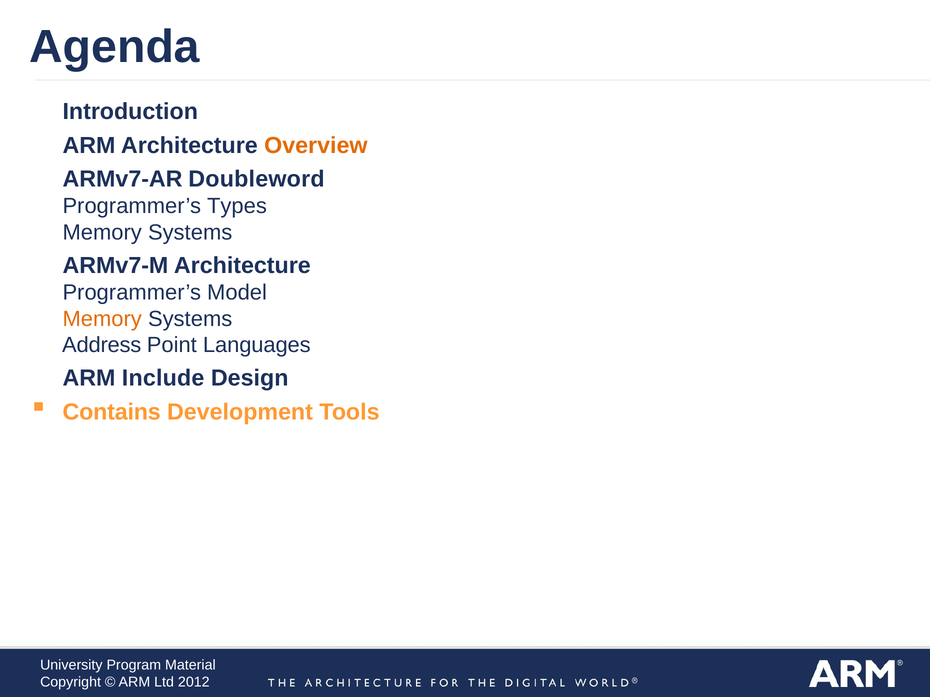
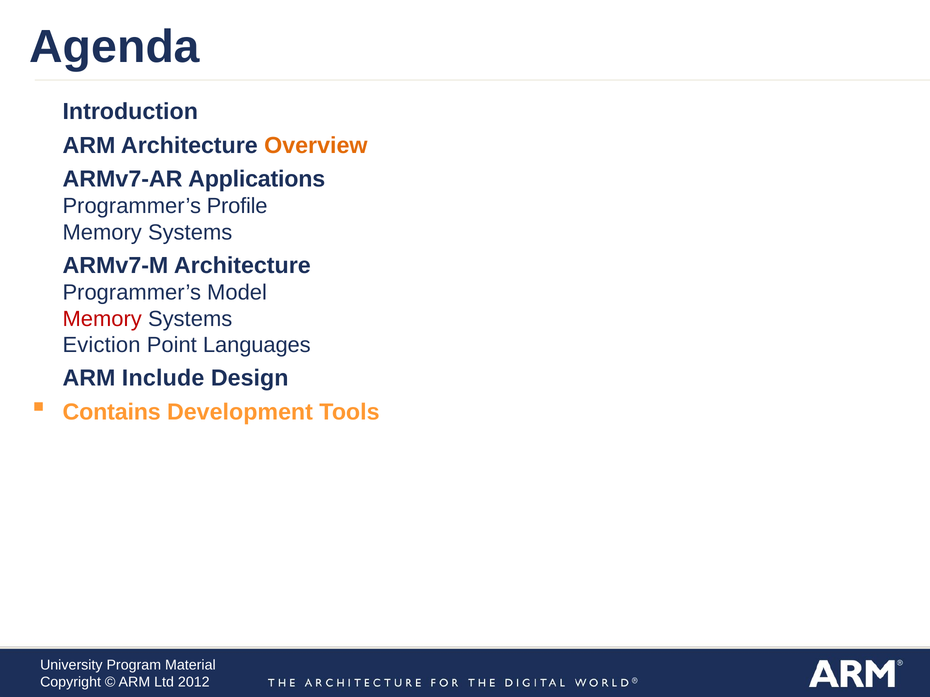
Doubleword: Doubleword -> Applications
Types: Types -> Profile
Memory at (102, 319) colour: orange -> red
Address: Address -> Eviction
